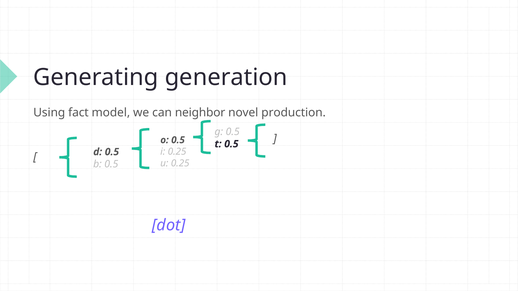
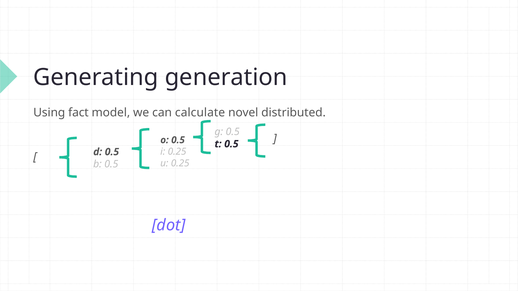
neighbor: neighbor -> calculate
production: production -> distributed
